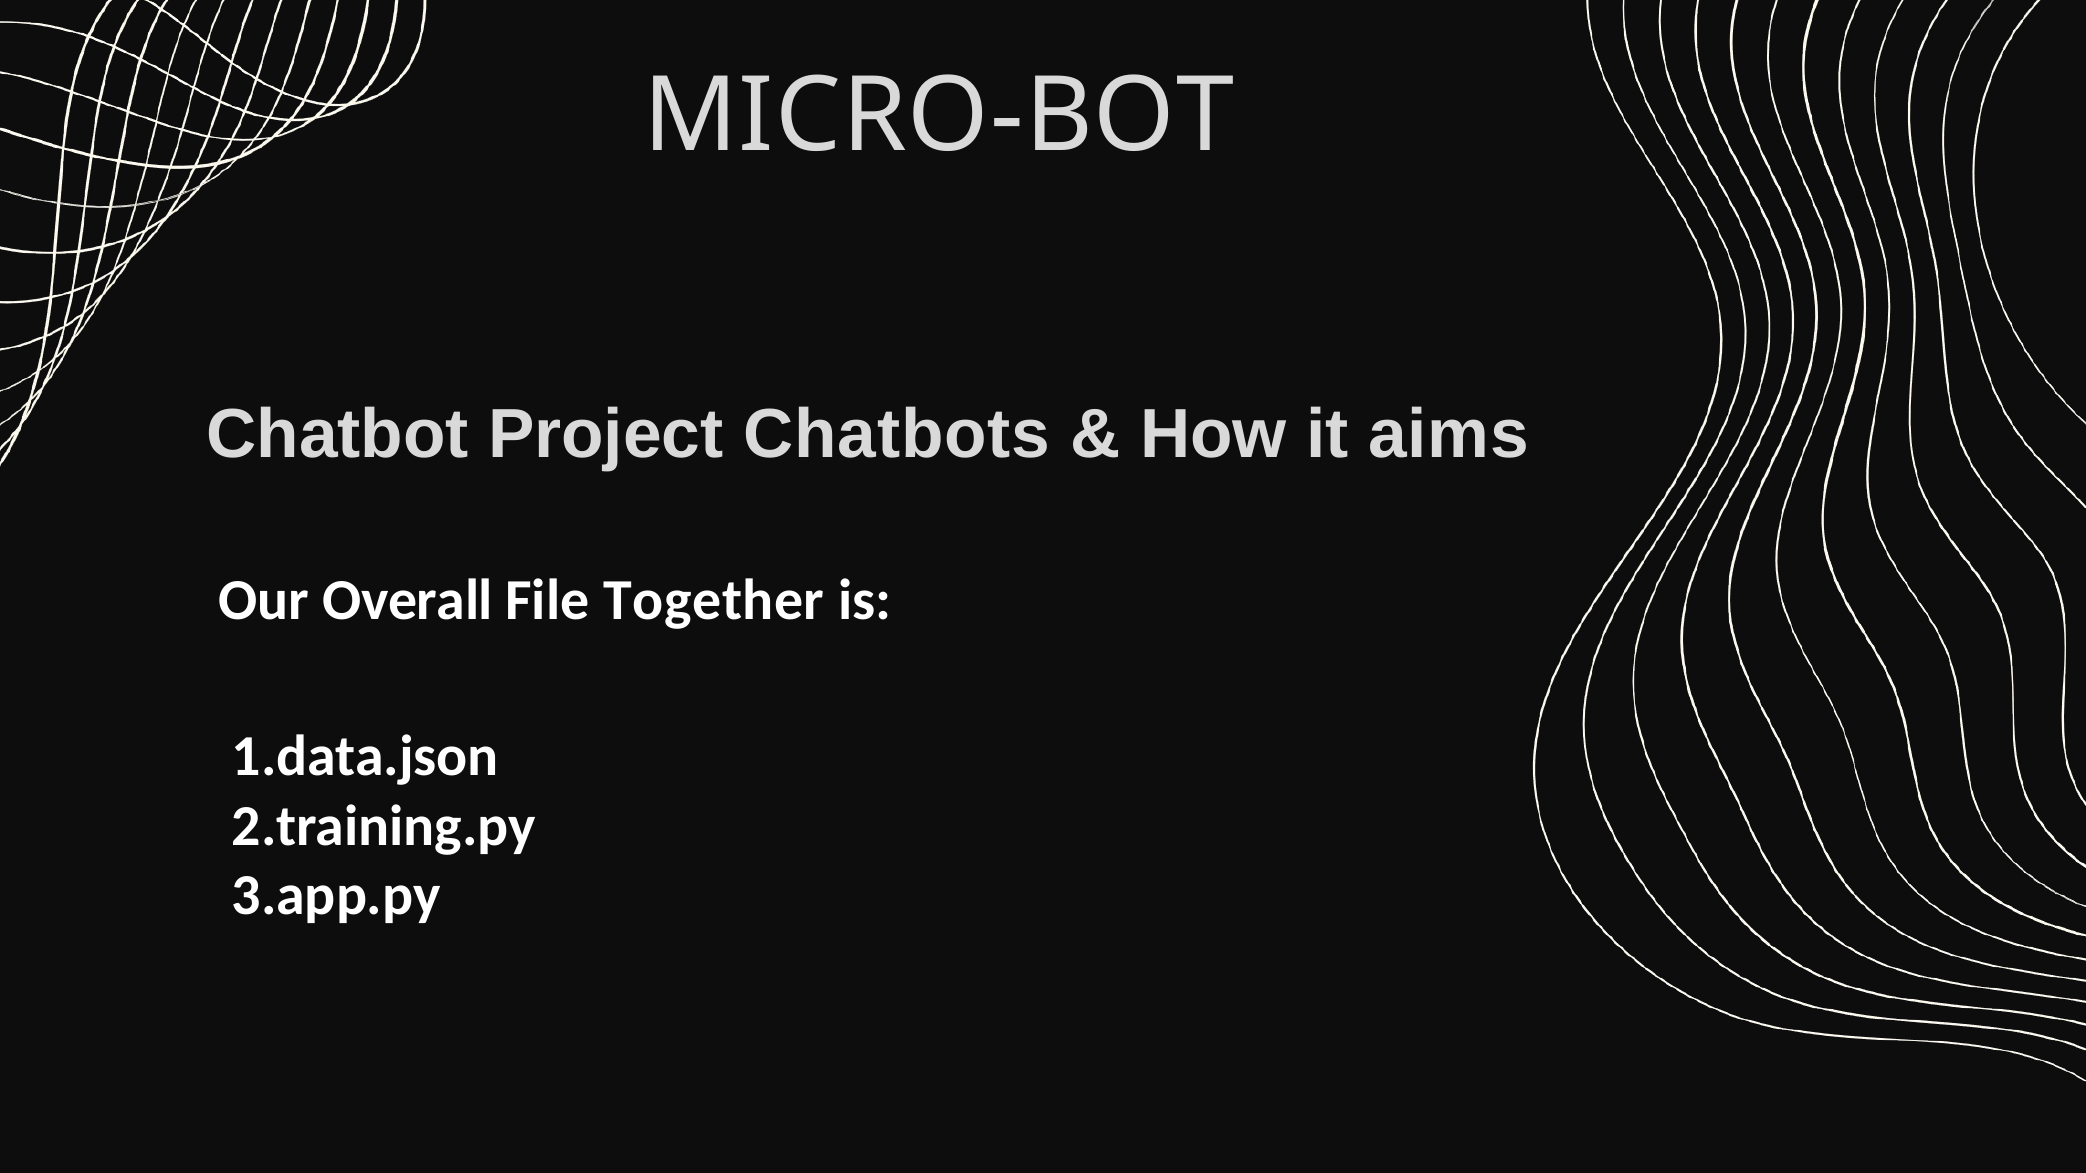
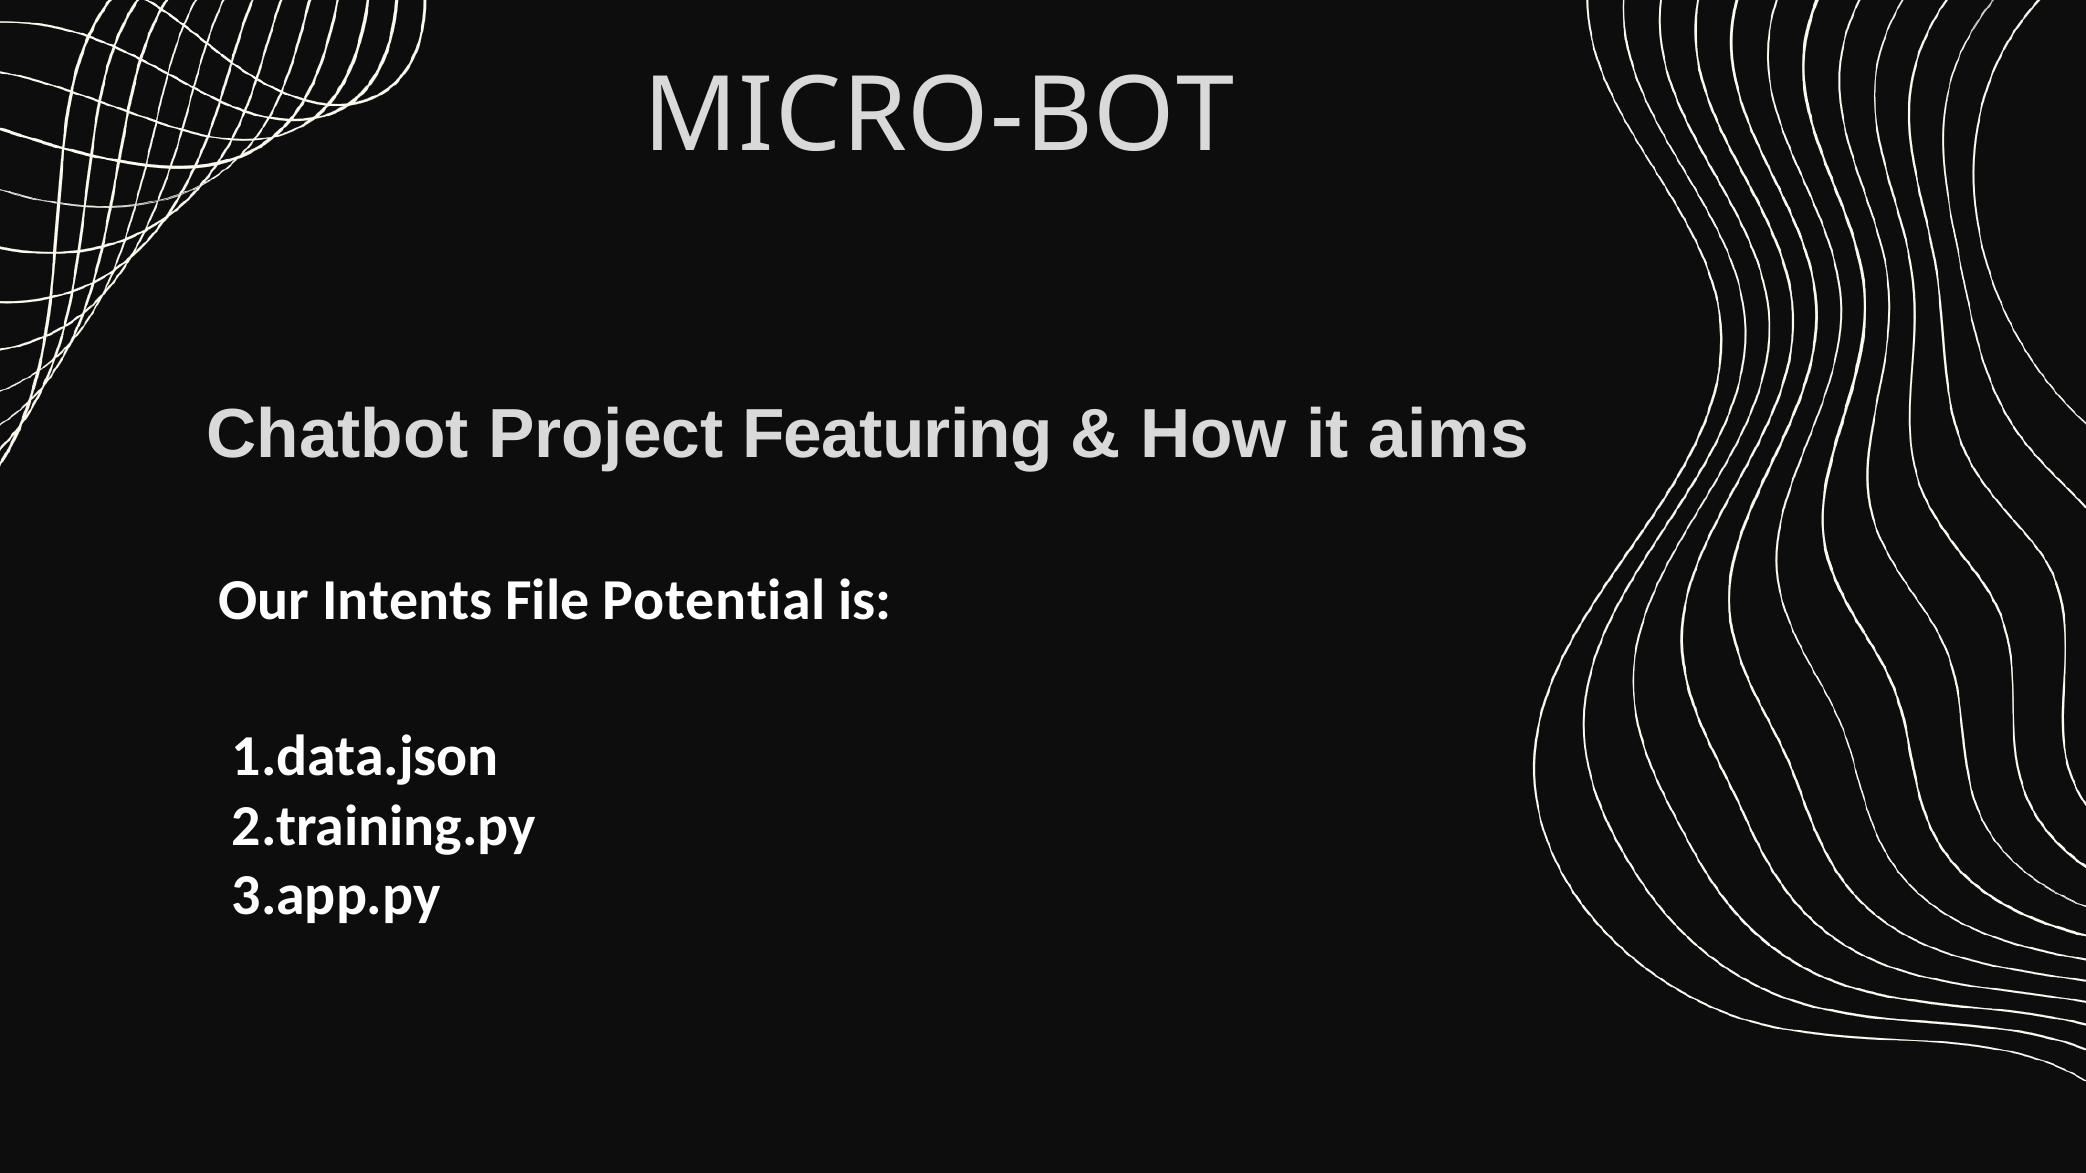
Chatbots: Chatbots -> Featuring
Our Overall: Overall -> Intents
Together: Together -> Potential
